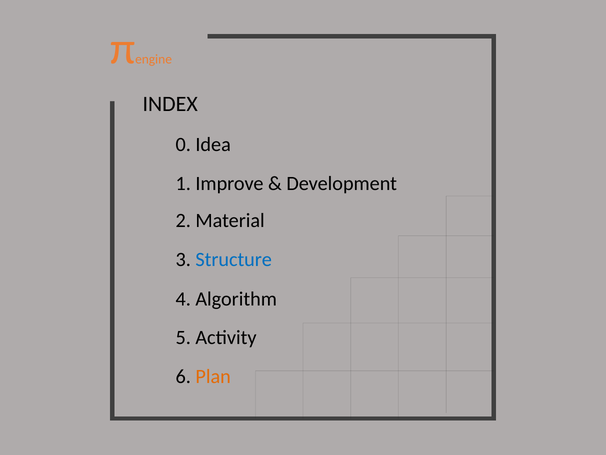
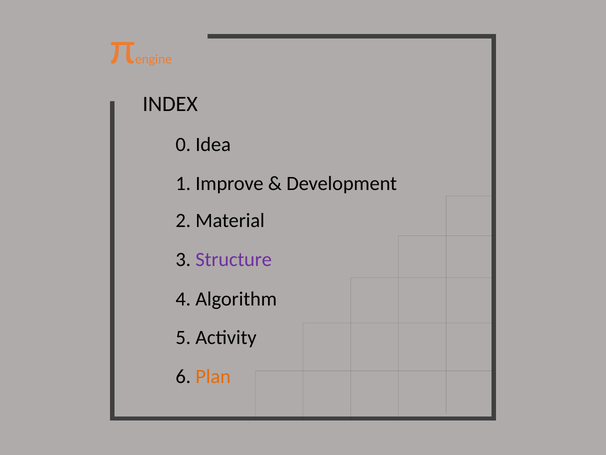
Structure colour: blue -> purple
